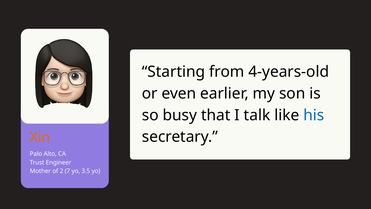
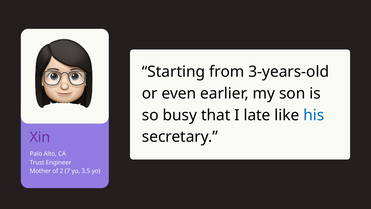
4-years-old: 4-years-old -> 3-years-old
talk: talk -> late
Xin colour: orange -> purple
